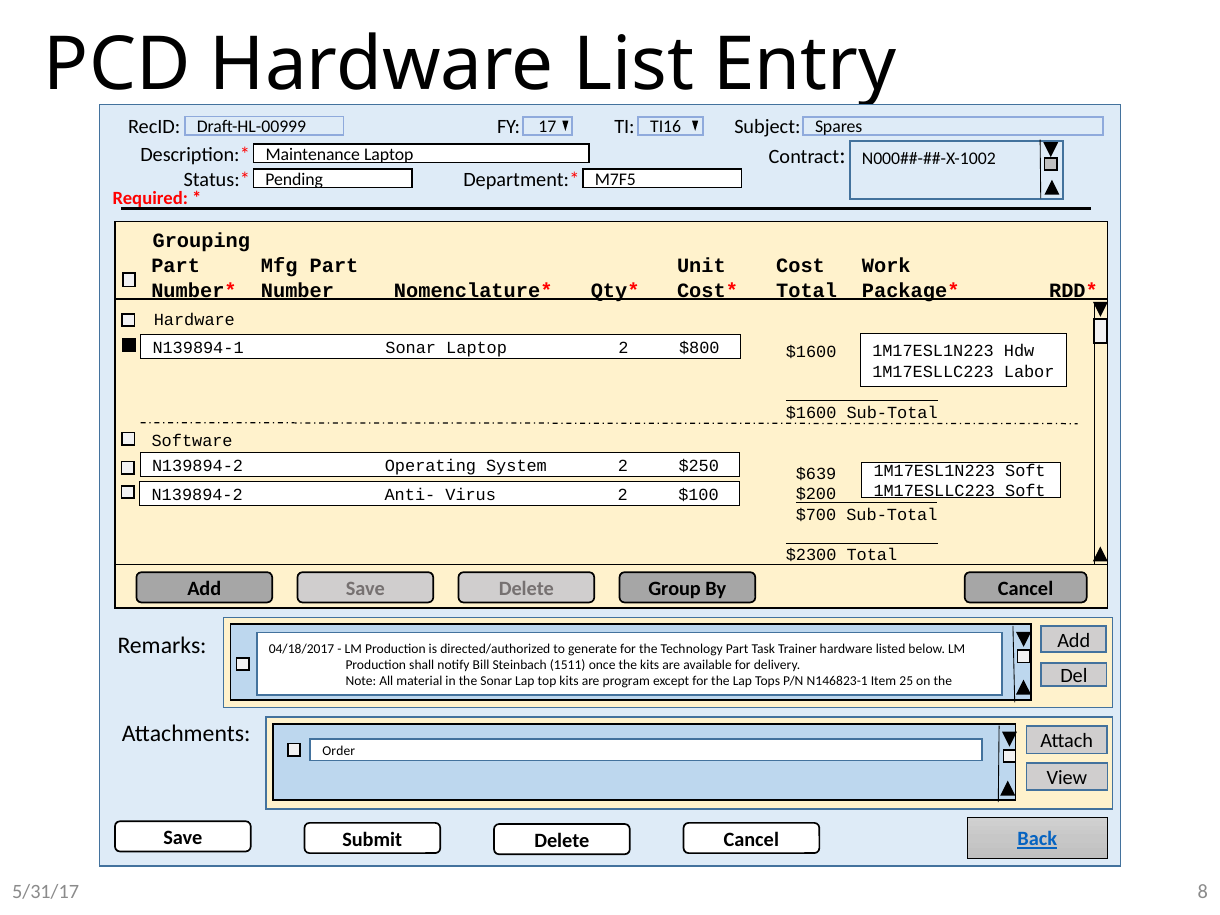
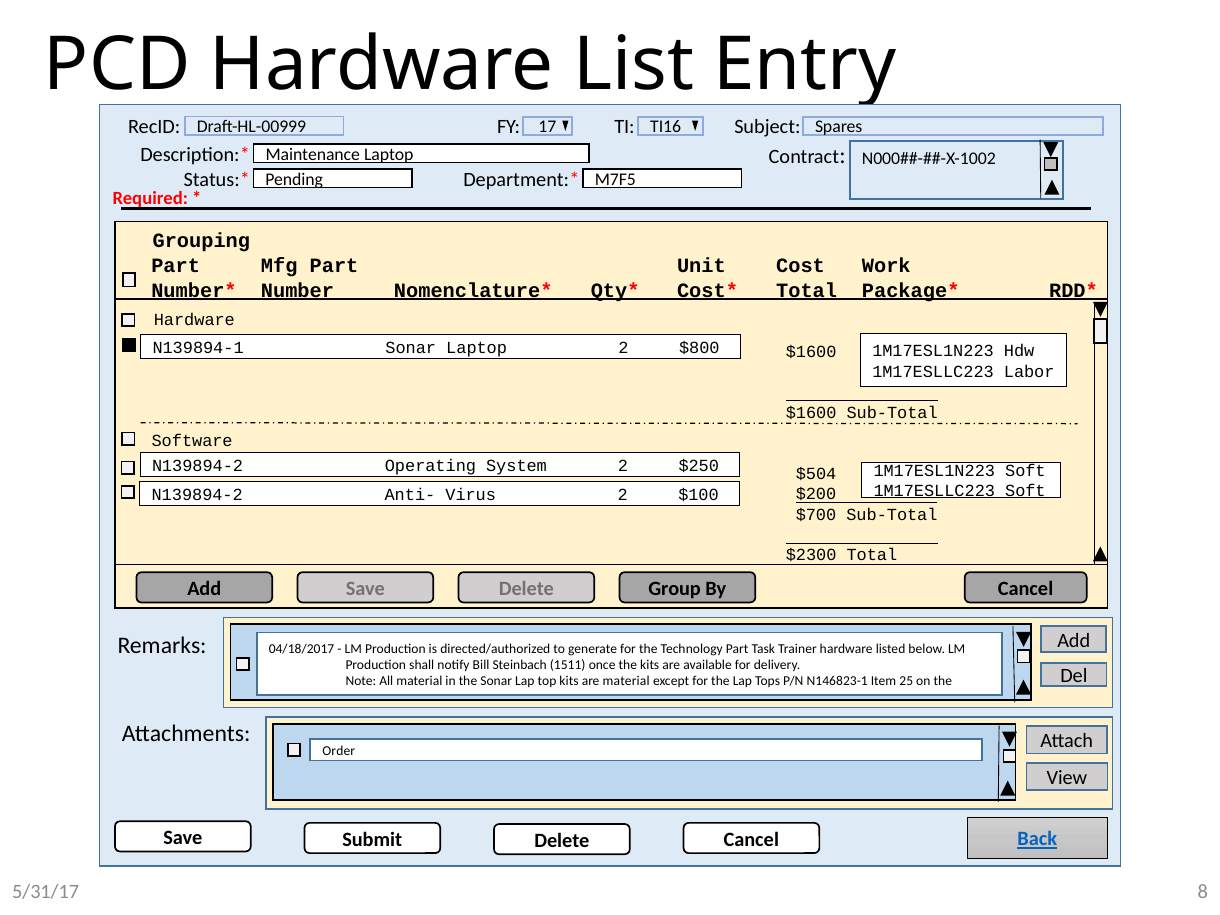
$639: $639 -> $504
are program: program -> material
